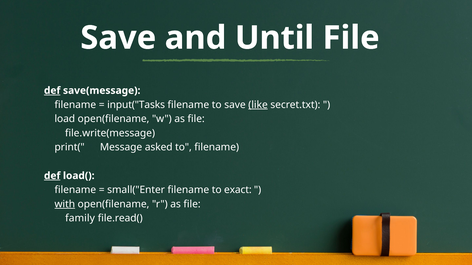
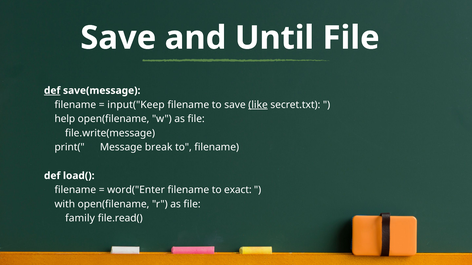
input("Tasks: input("Tasks -> input("Keep
load: load -> help
asked: asked -> break
def at (52, 176) underline: present -> none
small("Enter: small("Enter -> word("Enter
with underline: present -> none
